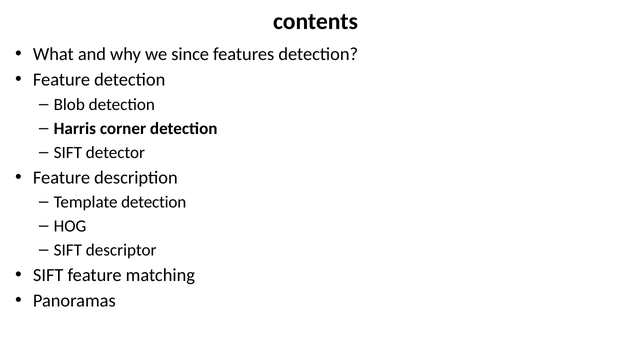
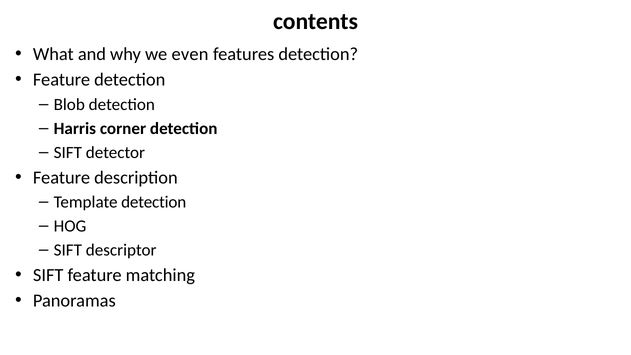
since: since -> even
